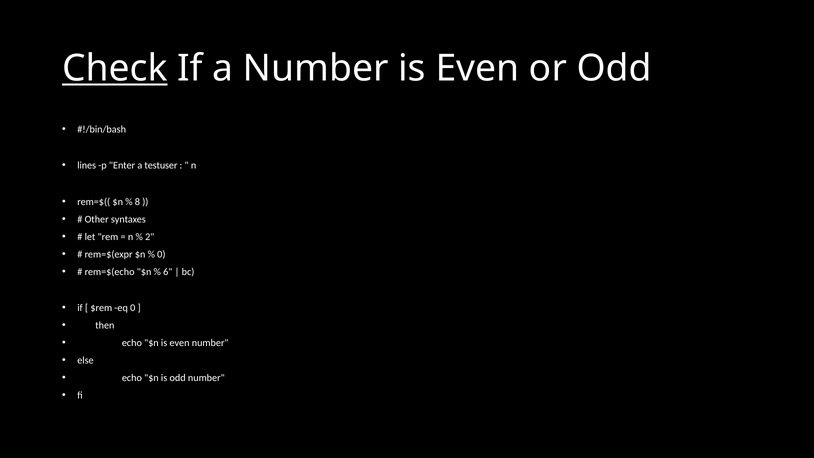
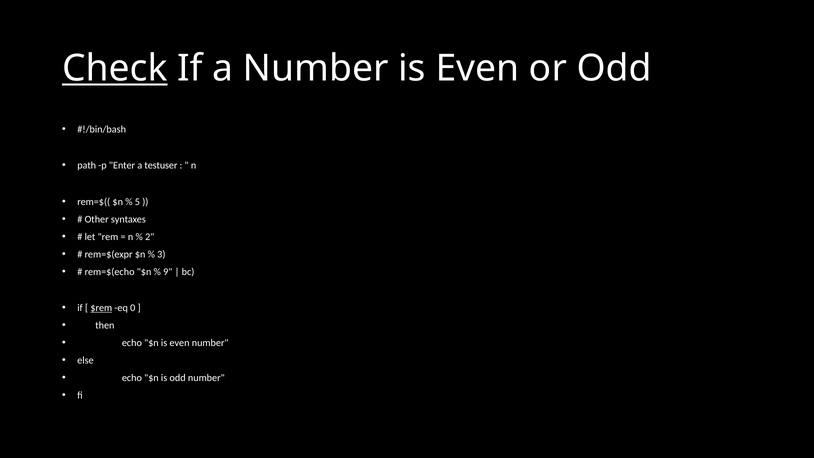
lines: lines -> path
8: 8 -> 5
0 at (161, 254): 0 -> 3
6: 6 -> 9
$rem underline: none -> present
